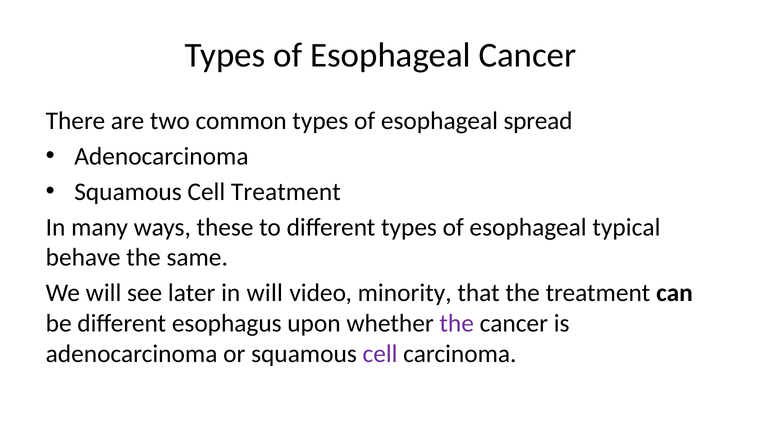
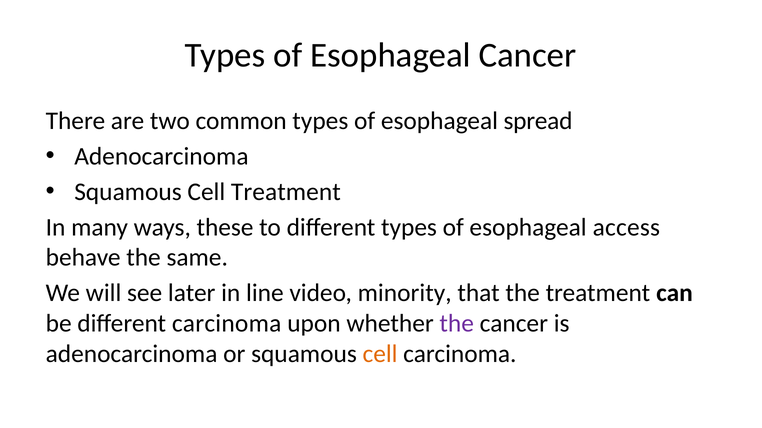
typical: typical -> access
in will: will -> line
different esophagus: esophagus -> carcinoma
cell at (380, 354) colour: purple -> orange
